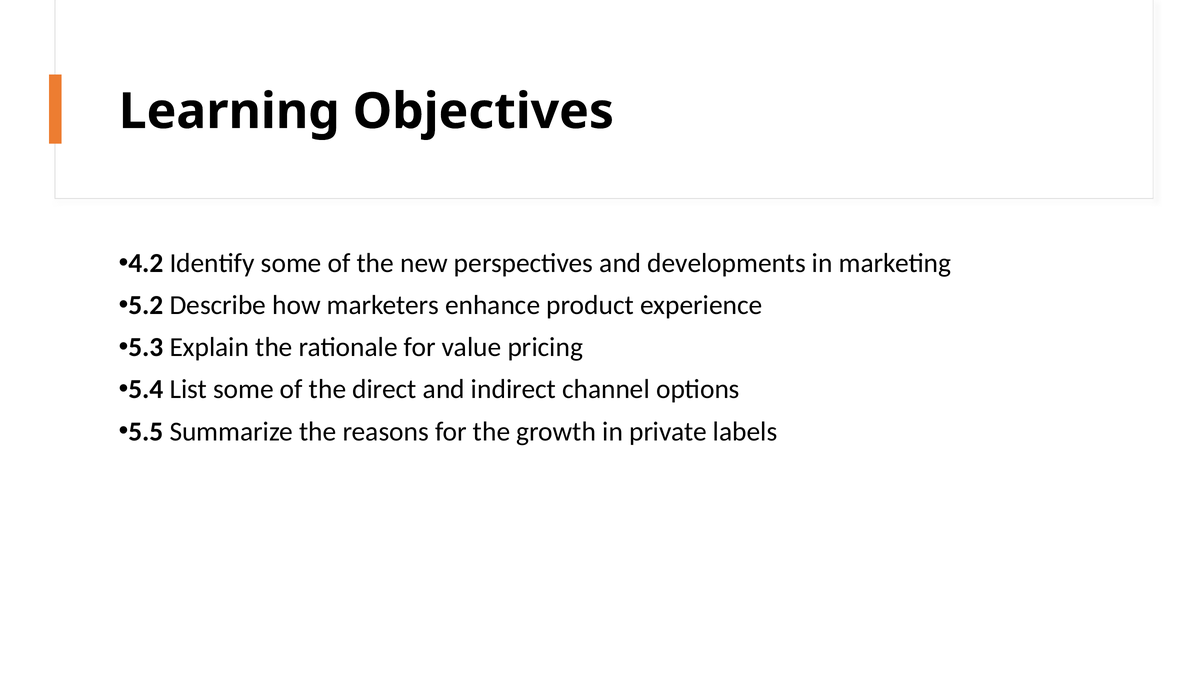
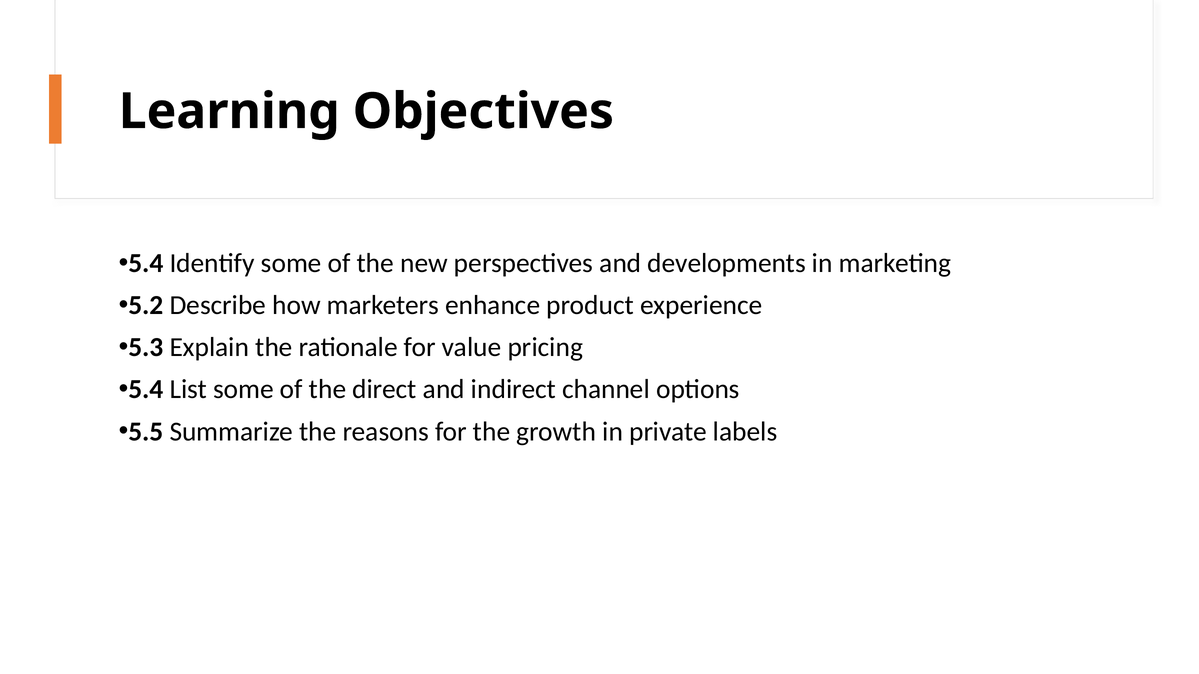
4.2 at (146, 263): 4.2 -> 5.4
